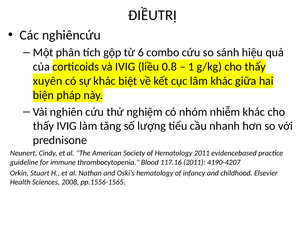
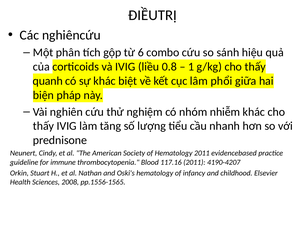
xuyên: xuyên -> quanh
lâm khác: khác -> phổi
